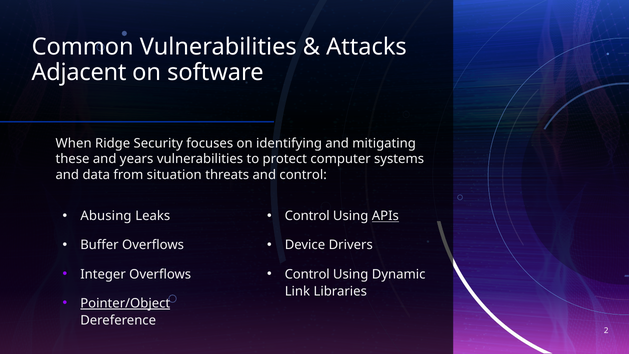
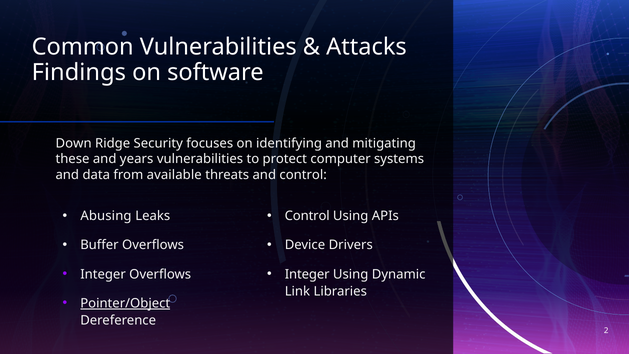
Adjacent: Adjacent -> Findings
When: When -> Down
situation: situation -> available
APIs underline: present -> none
Control at (307, 274): Control -> Integer
